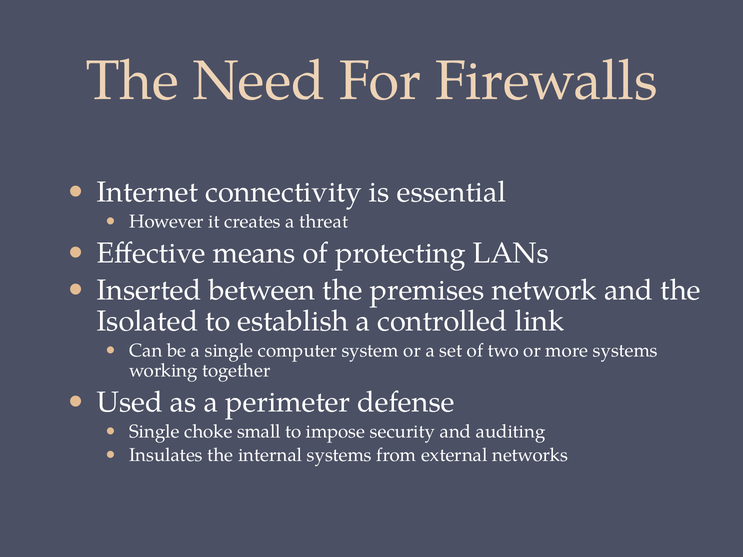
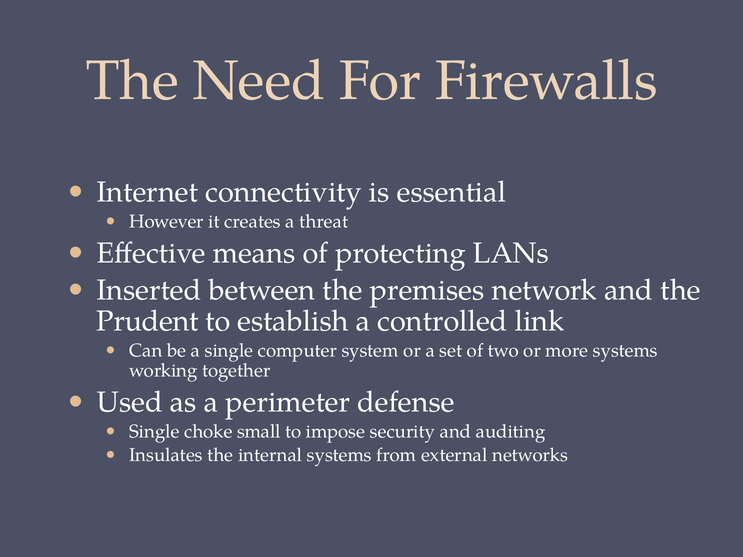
Isolated: Isolated -> Prudent
